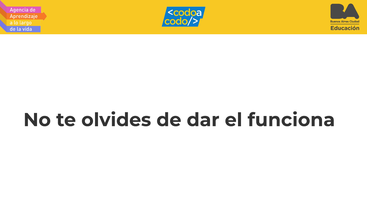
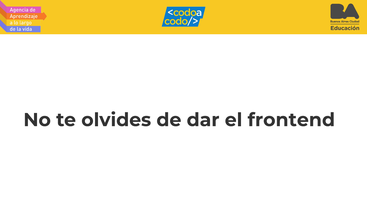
funciona: funciona -> frontend
